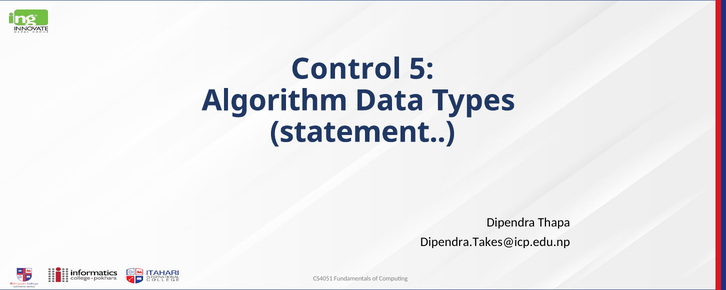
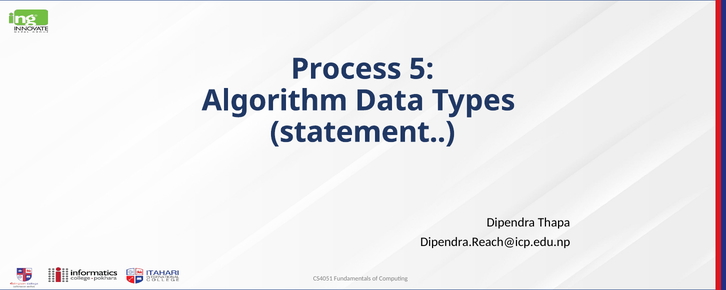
Control: Control -> Process
Dipendra.Takes@icp.edu.np: Dipendra.Takes@icp.edu.np -> Dipendra.Reach@icp.edu.np
